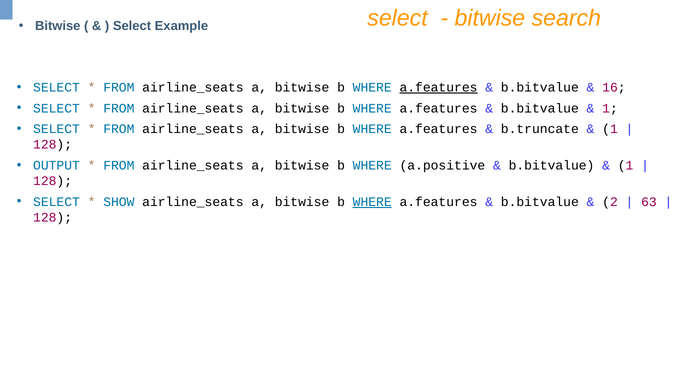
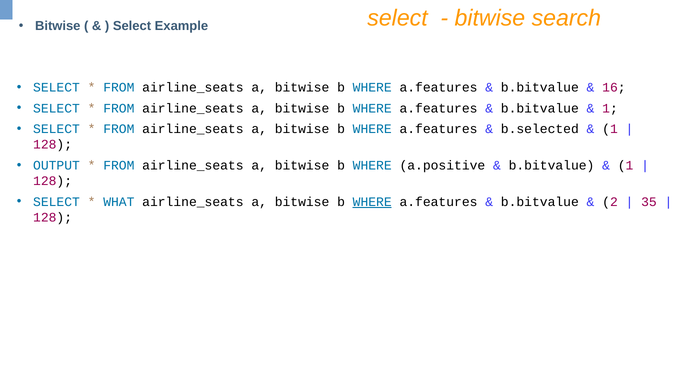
a.features at (438, 87) underline: present -> none
b.truncate: b.truncate -> b.selected
SHOW: SHOW -> WHAT
63: 63 -> 35
